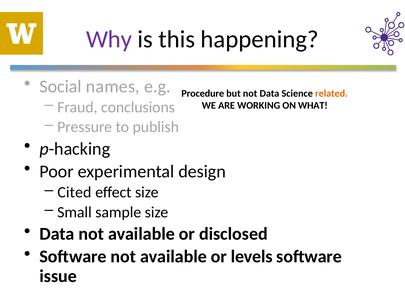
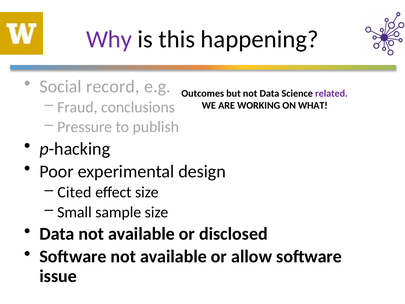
names: names -> record
Procedure: Procedure -> Outcomes
related colour: orange -> purple
levels: levels -> allow
